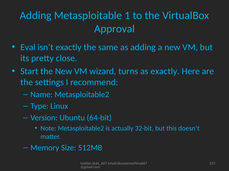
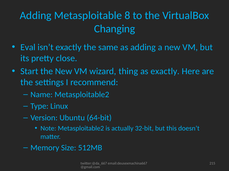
1: 1 -> 8
Approval: Approval -> Changing
turns: turns -> thing
